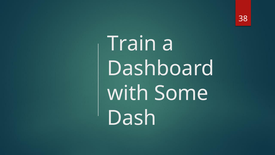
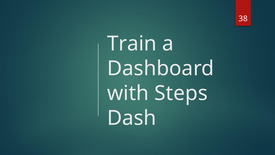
Some: Some -> Steps
